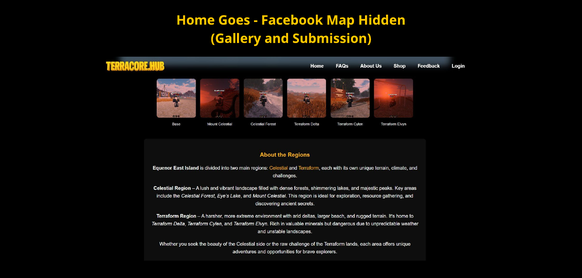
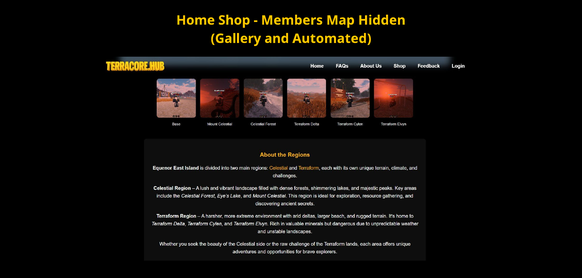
Goes: Goes -> Shop
Facebook: Facebook -> Members
Submission: Submission -> Automated
